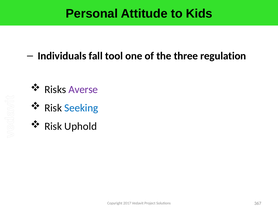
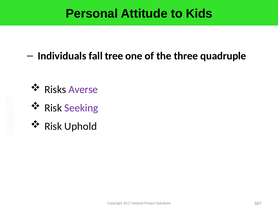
tool: tool -> tree
regulation: regulation -> quadruple
Seeking colour: blue -> purple
